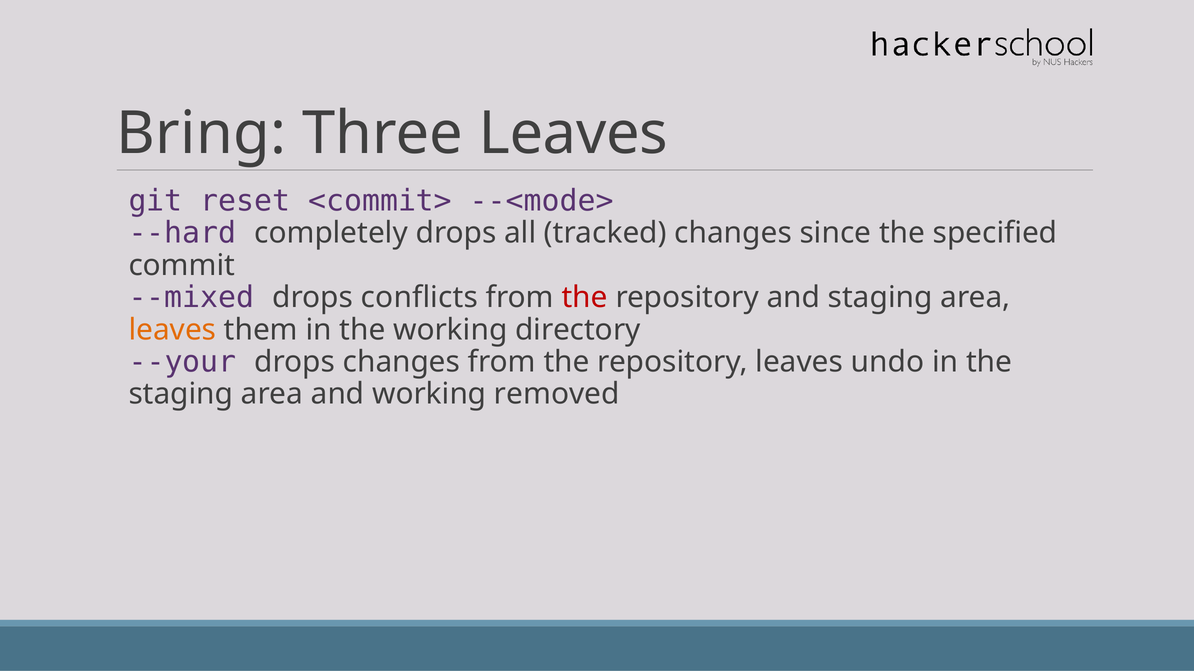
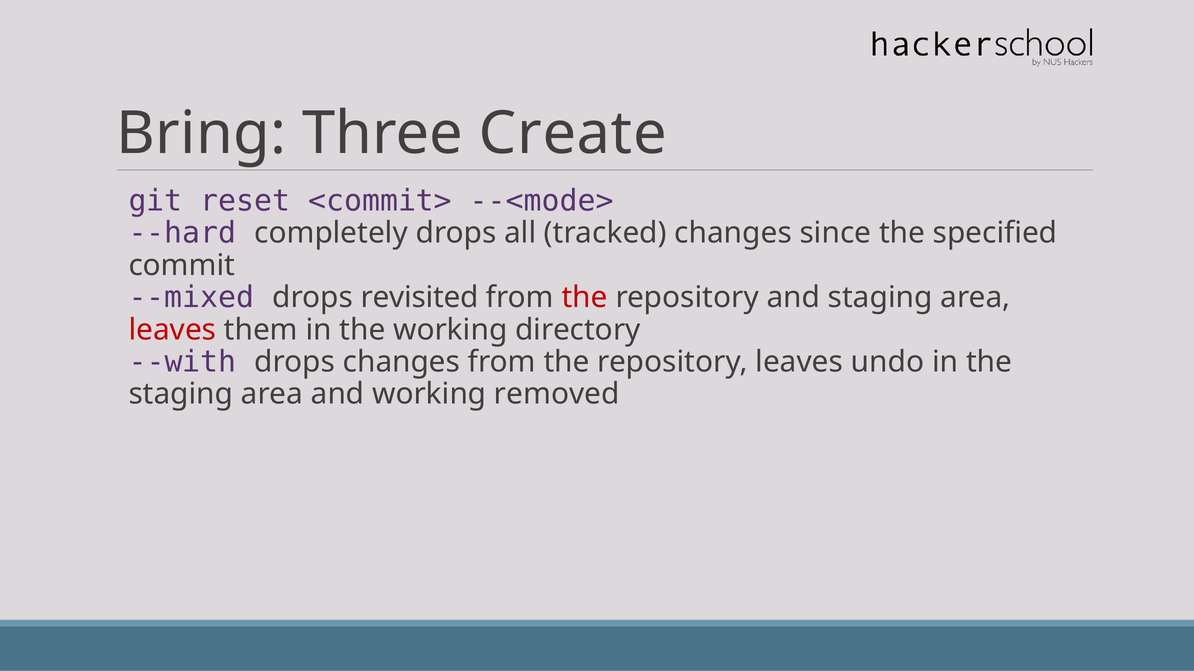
Three Leaves: Leaves -> Create
conflicts: conflicts -> revisited
leaves at (172, 330) colour: orange -> red
--your: --your -> --with
